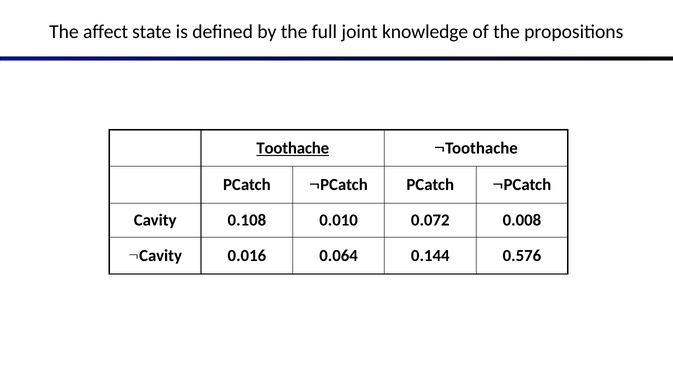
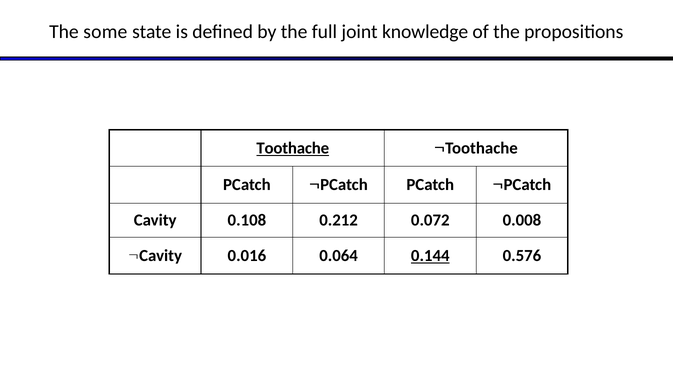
affect: affect -> some
0.010: 0.010 -> 0.212
0.144 underline: none -> present
